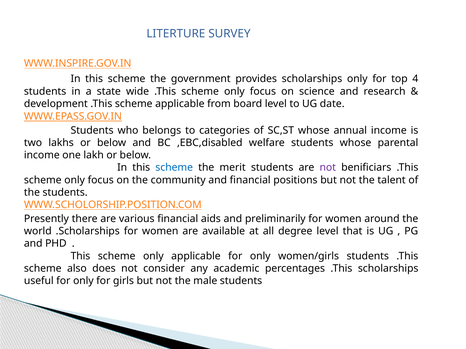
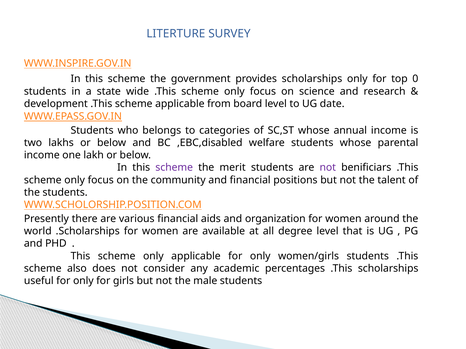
4: 4 -> 0
scheme at (174, 168) colour: blue -> purple
preliminarily: preliminarily -> organization
